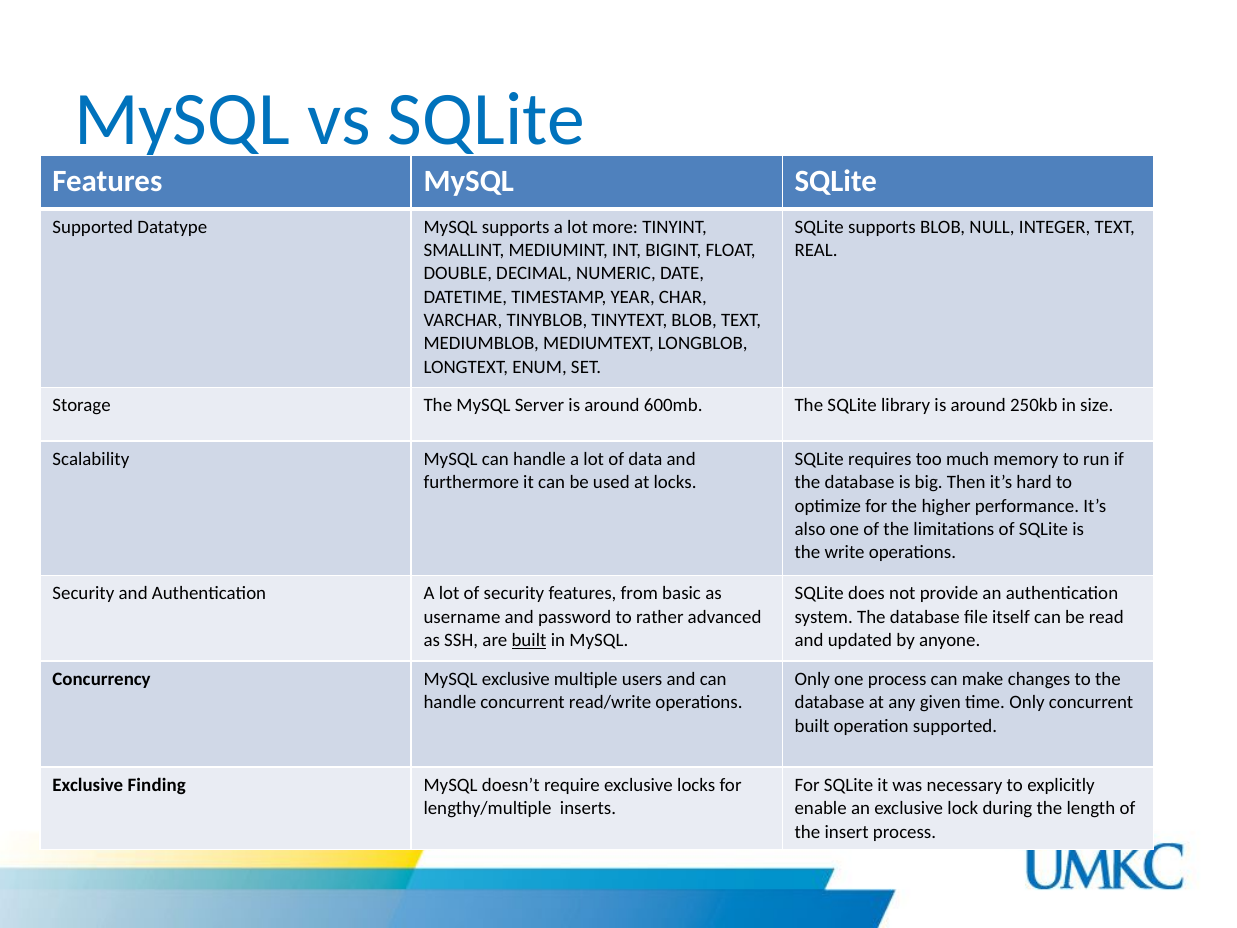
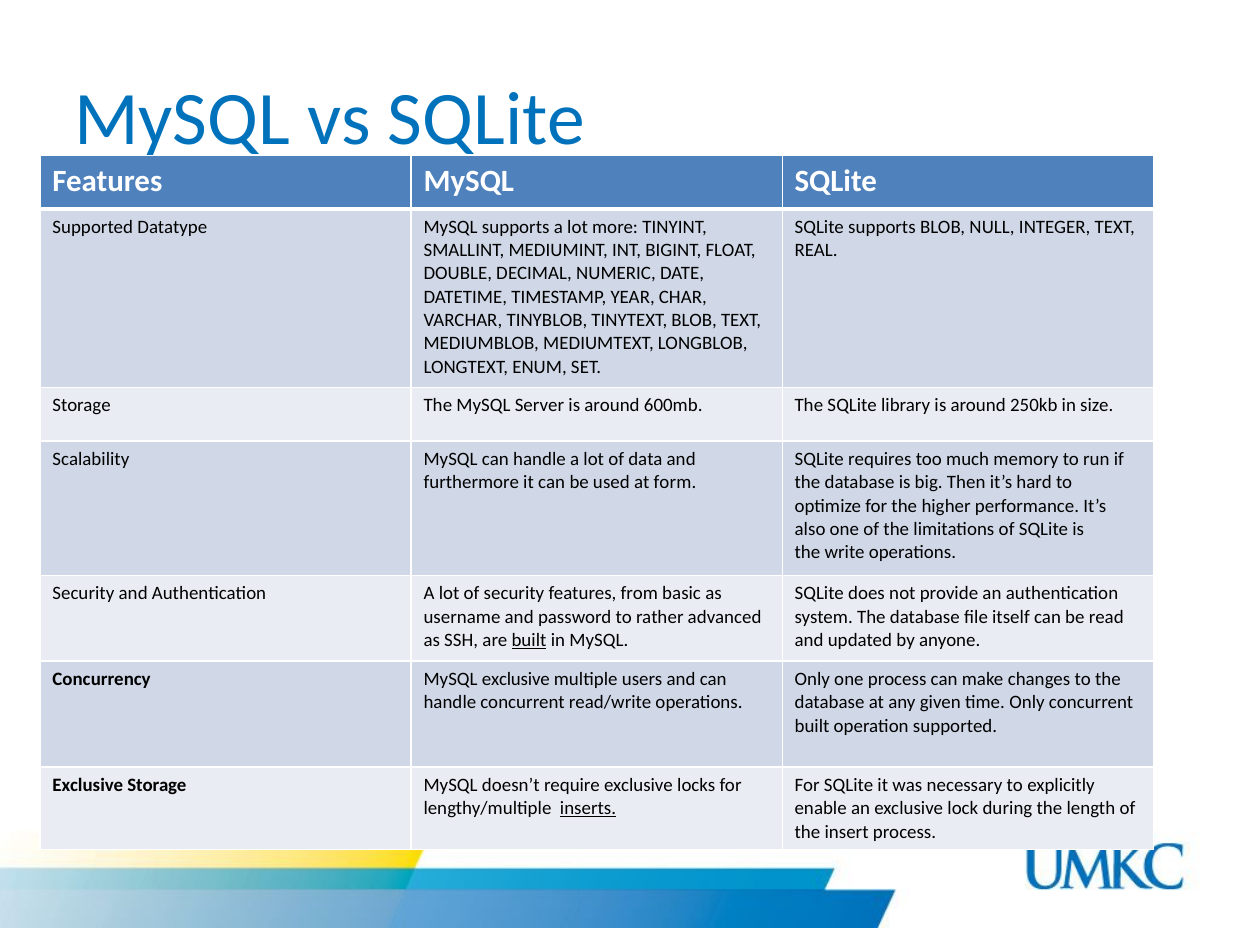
at locks: locks -> form
Exclusive Finding: Finding -> Storage
inserts underline: none -> present
